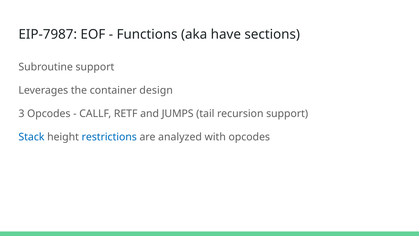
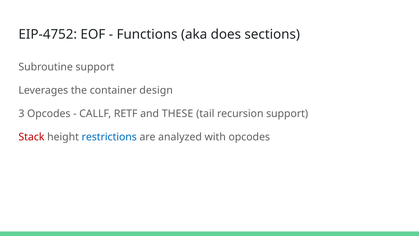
EIP-7987: EIP-7987 -> EIP-4752
have: have -> does
JUMPS: JUMPS -> THESE
Stack colour: blue -> red
